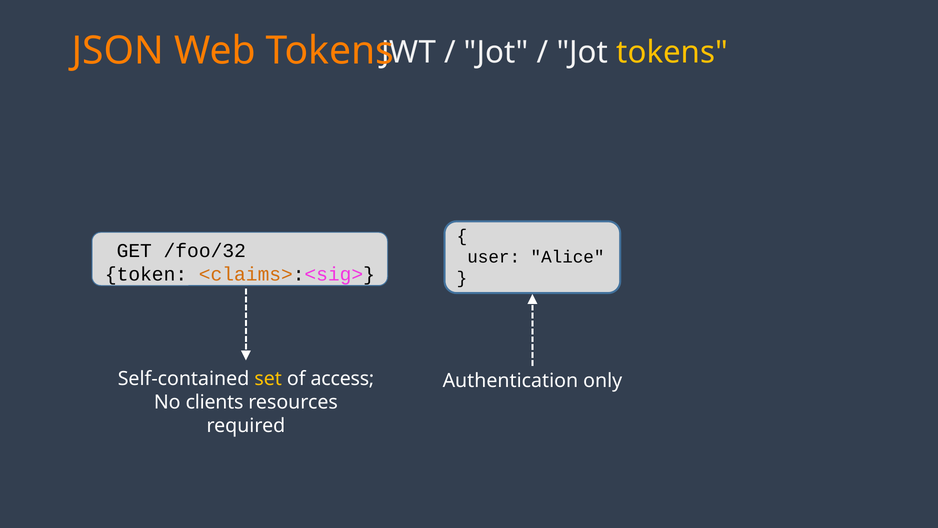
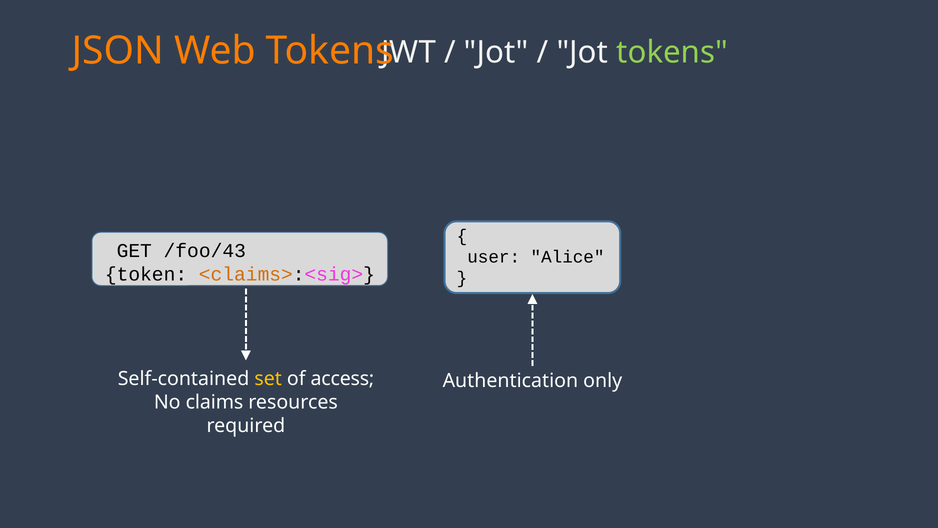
tokens at (672, 52) colour: yellow -> light green
/foo/32: /foo/32 -> /foo/43
clients: clients -> claims
